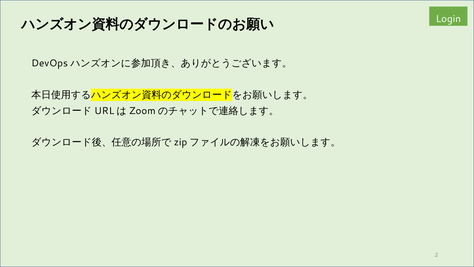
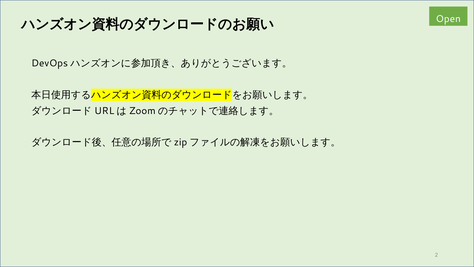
Login: Login -> Open
